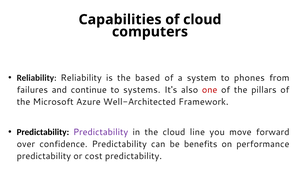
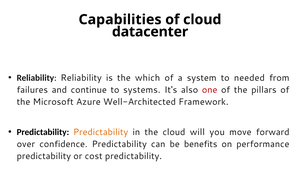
computers: computers -> datacenter
based: based -> which
phones: phones -> needed
Predictability at (101, 132) colour: purple -> orange
line: line -> will
